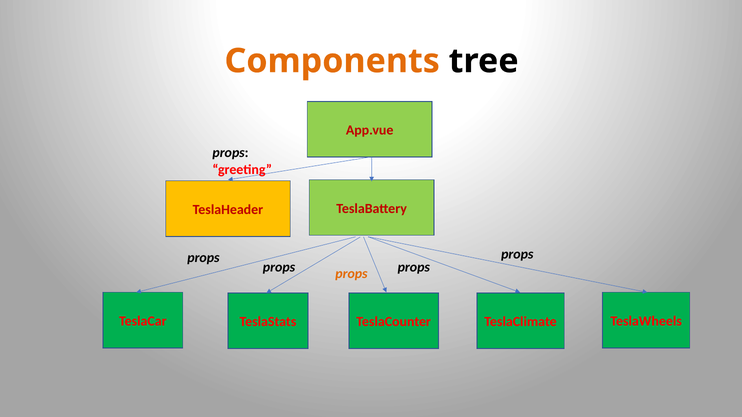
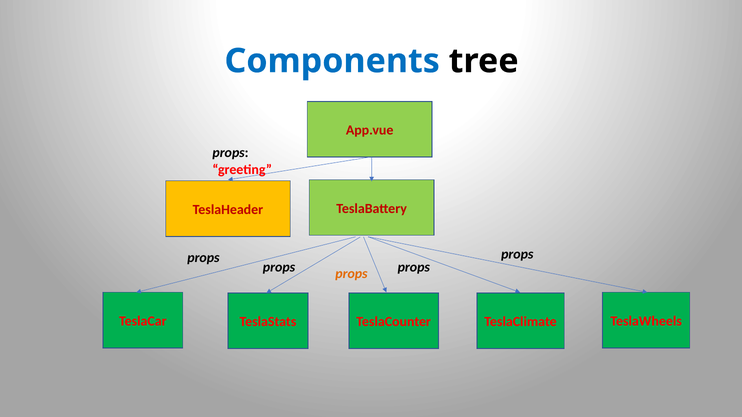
Components colour: orange -> blue
